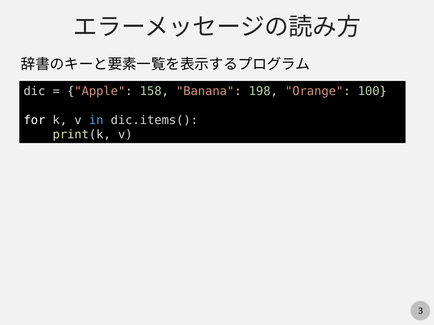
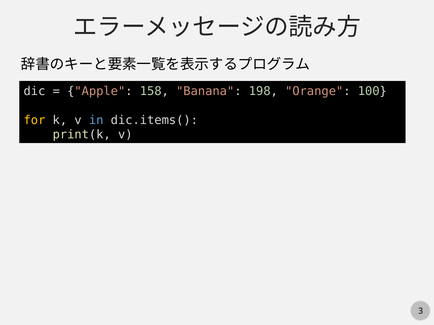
for colour: white -> yellow
